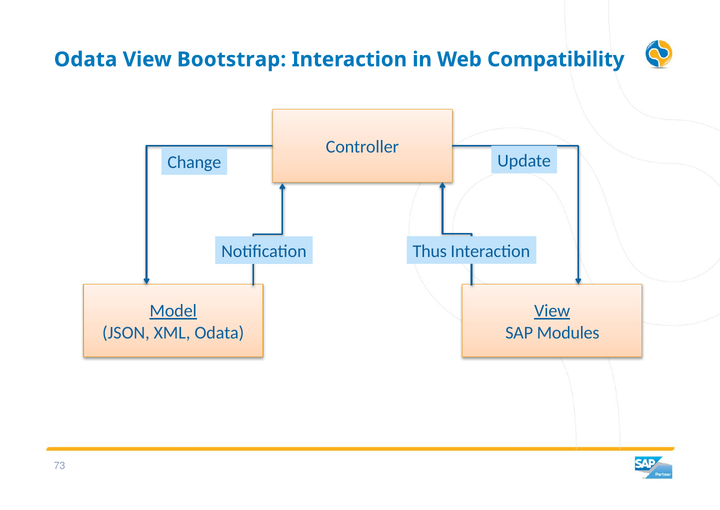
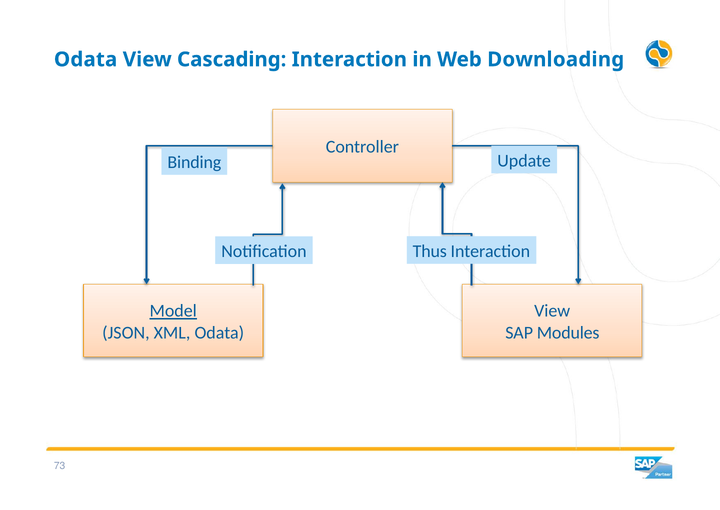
Bootstrap: Bootstrap -> Cascading
Compatibility: Compatibility -> Downloading
Change: Change -> Binding
View at (552, 311) underline: present -> none
